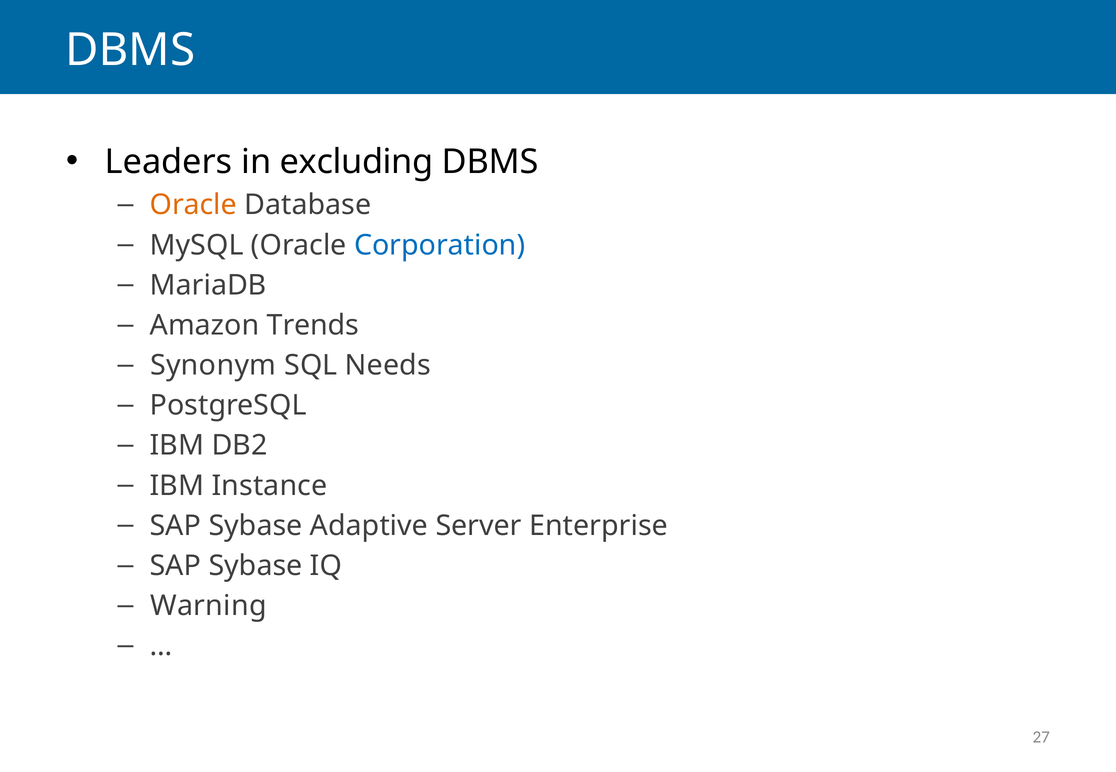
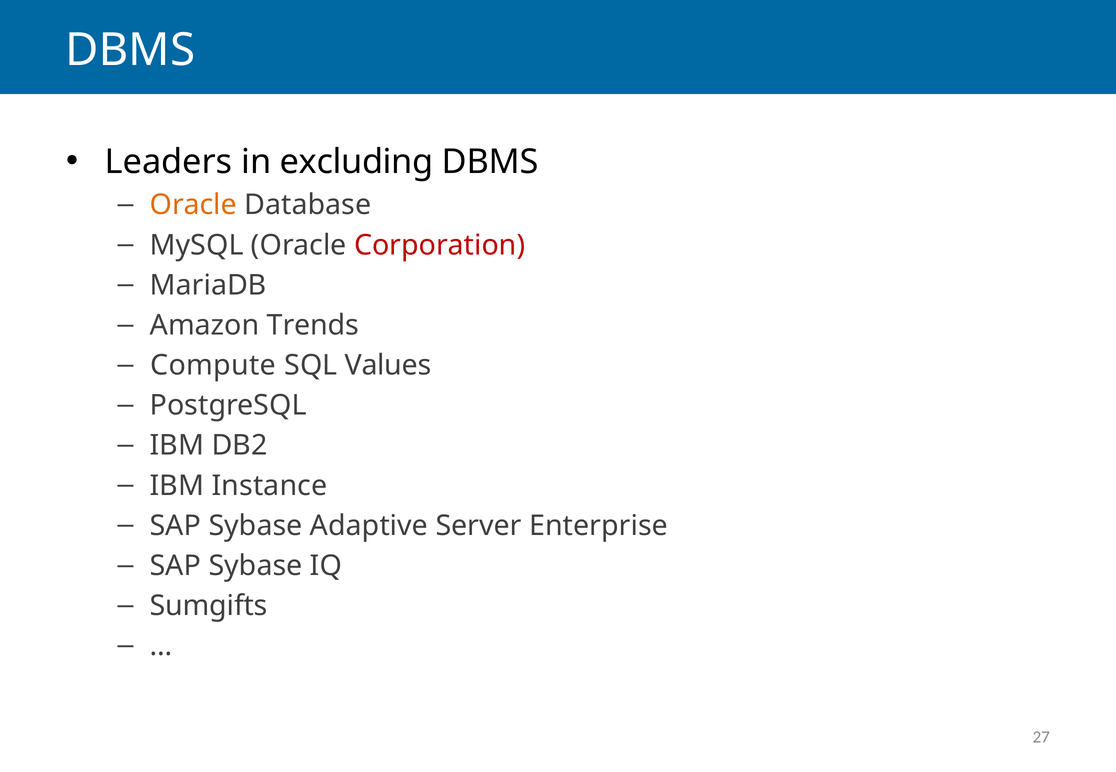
Corporation colour: blue -> red
Synonym: Synonym -> Compute
Needs: Needs -> Values
Warning: Warning -> Sumgifts
